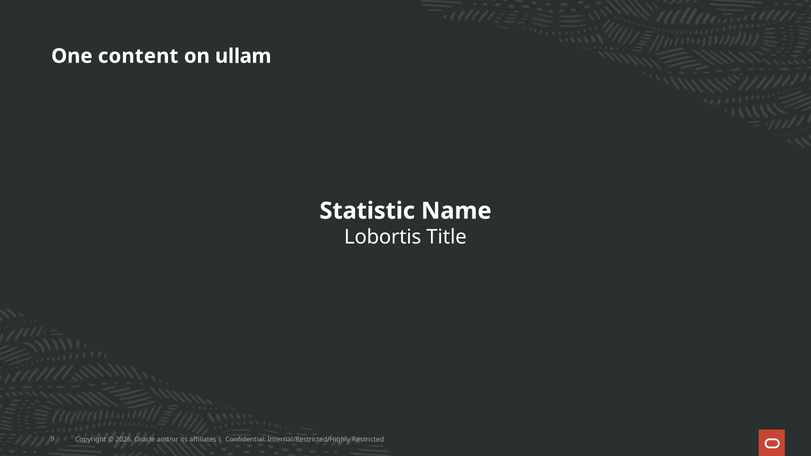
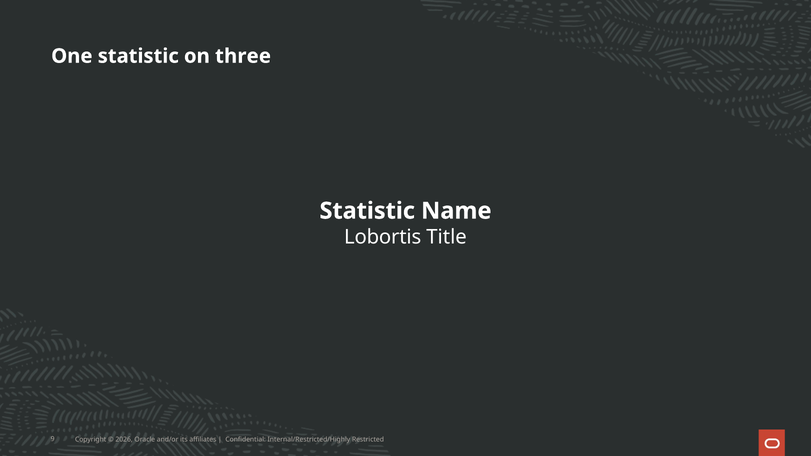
One content: content -> statistic
ullam: ullam -> three
